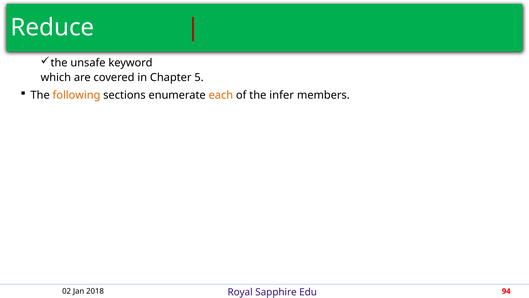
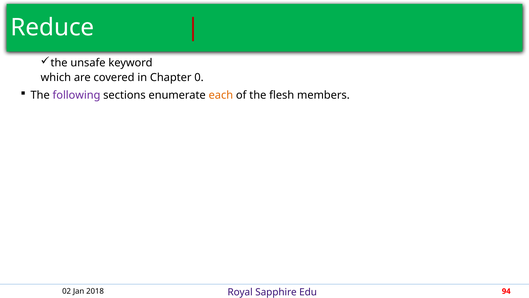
5: 5 -> 0
following colour: orange -> purple
infer: infer -> flesh
